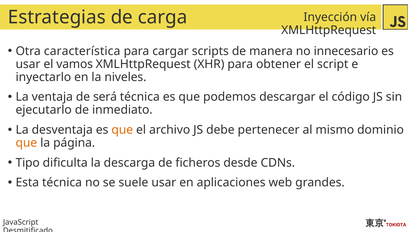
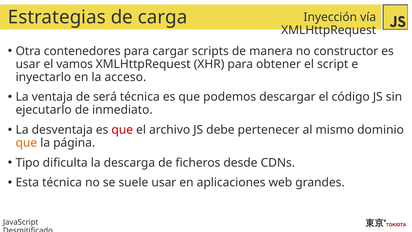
característica: característica -> contenedores
innecesario: innecesario -> constructor
niveles: niveles -> acceso
que at (122, 130) colour: orange -> red
